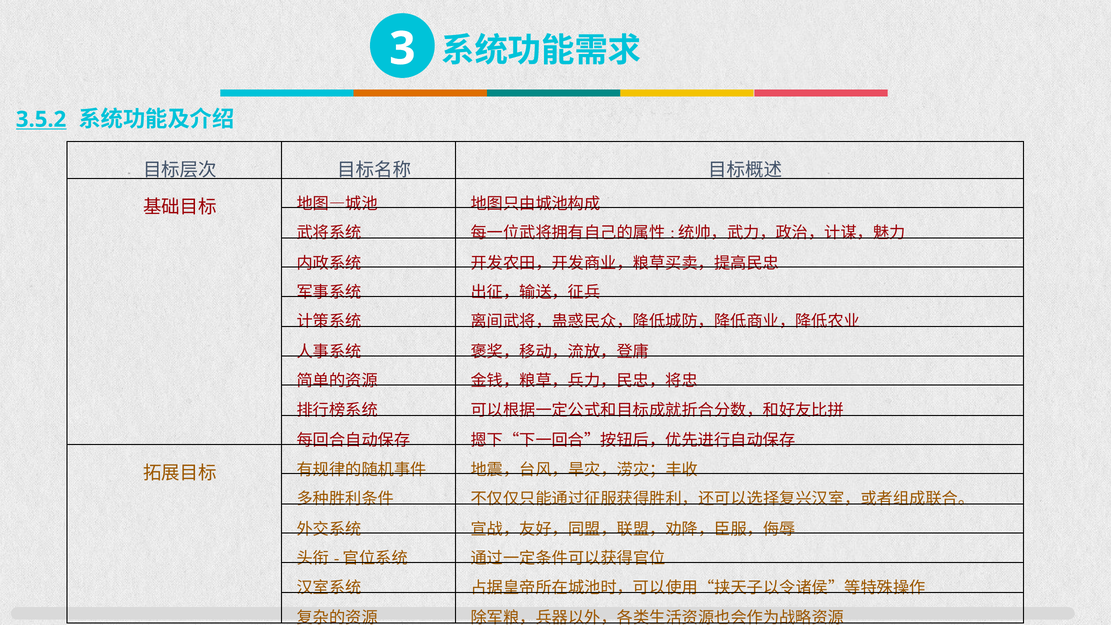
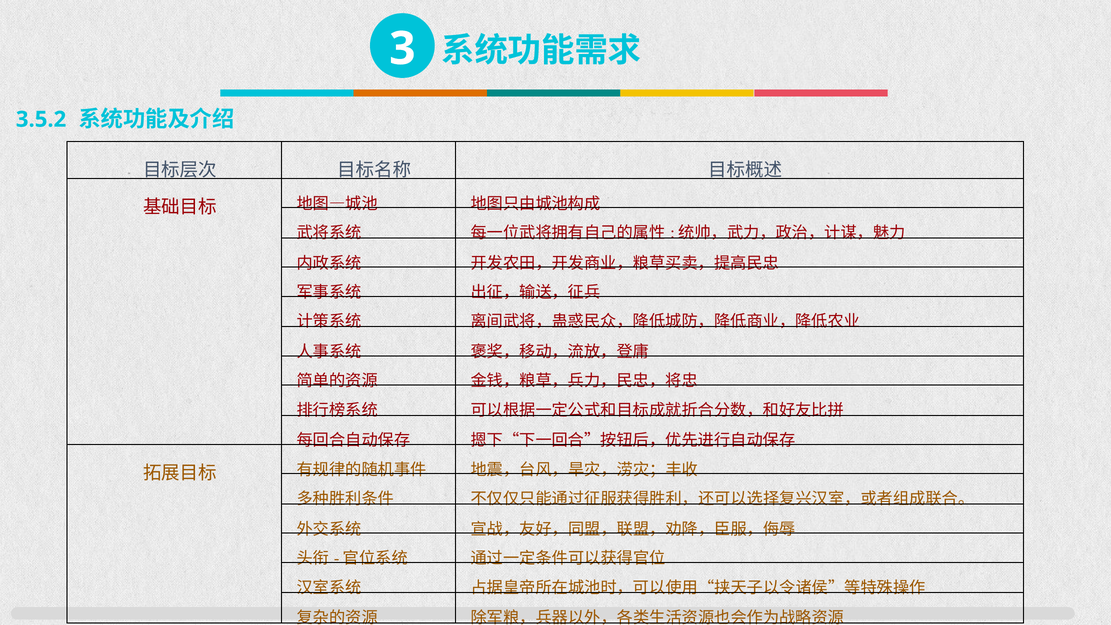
3.5.2 underline: present -> none
